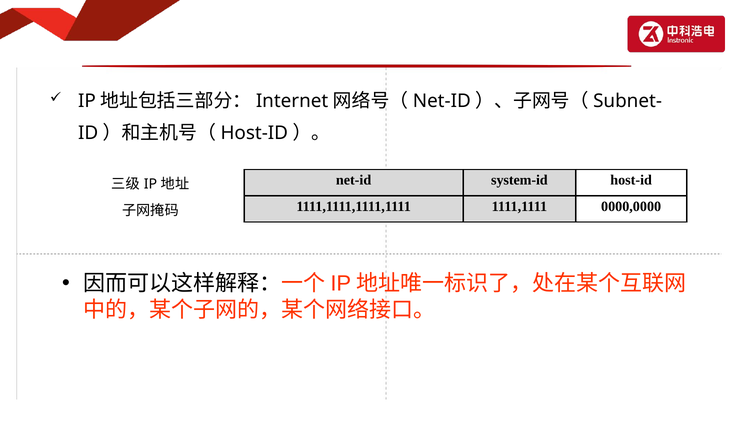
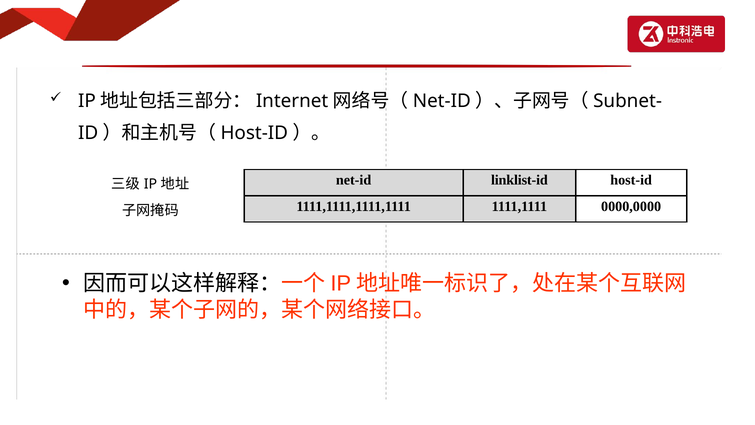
system-id: system-id -> linklist-id
